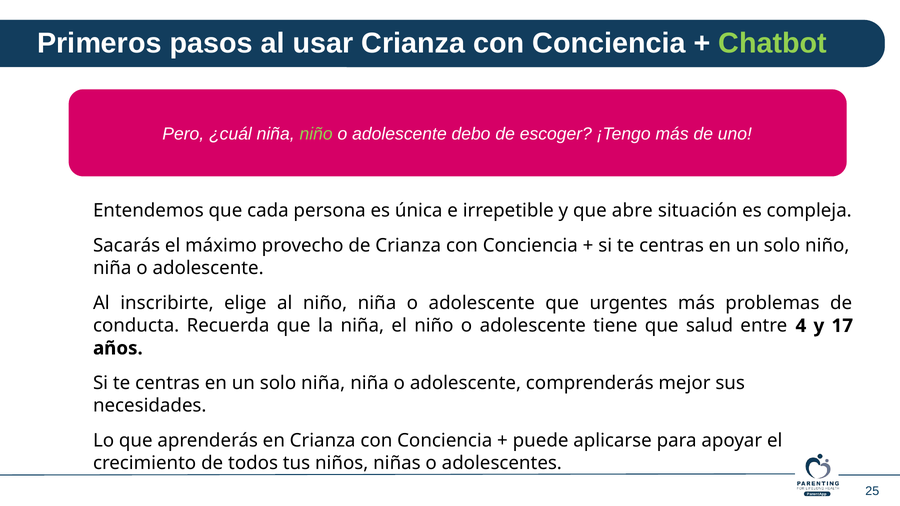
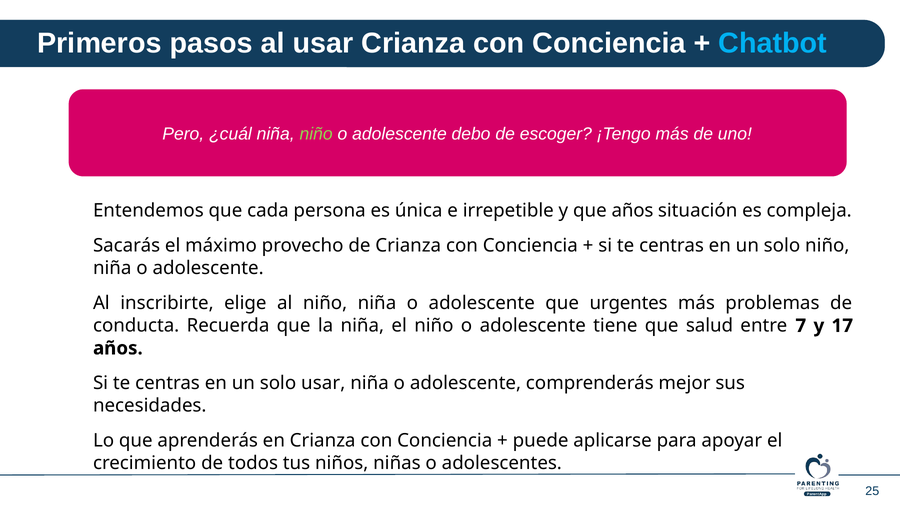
Chatbot colour: light green -> light blue
que abre: abre -> años
4: 4 -> 7
solo niña: niña -> usar
